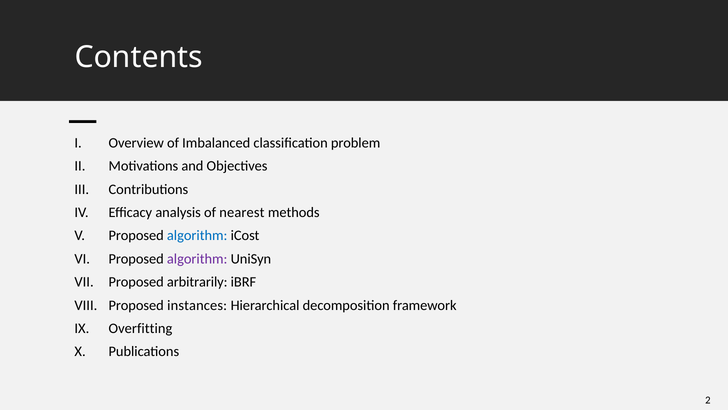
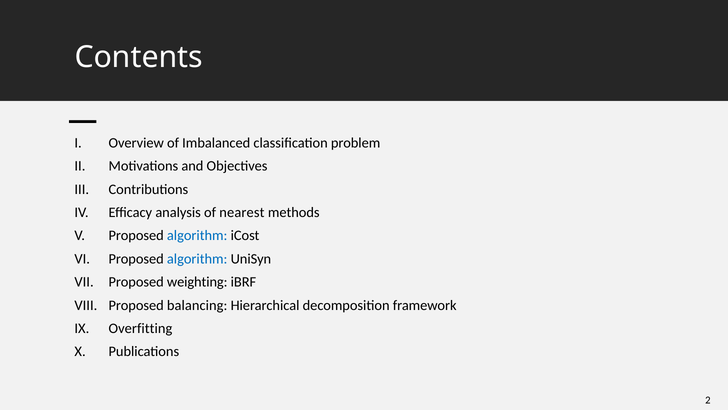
algorithm at (197, 259) colour: purple -> blue
arbitrarily: arbitrarily -> weighting
instances: instances -> balancing
